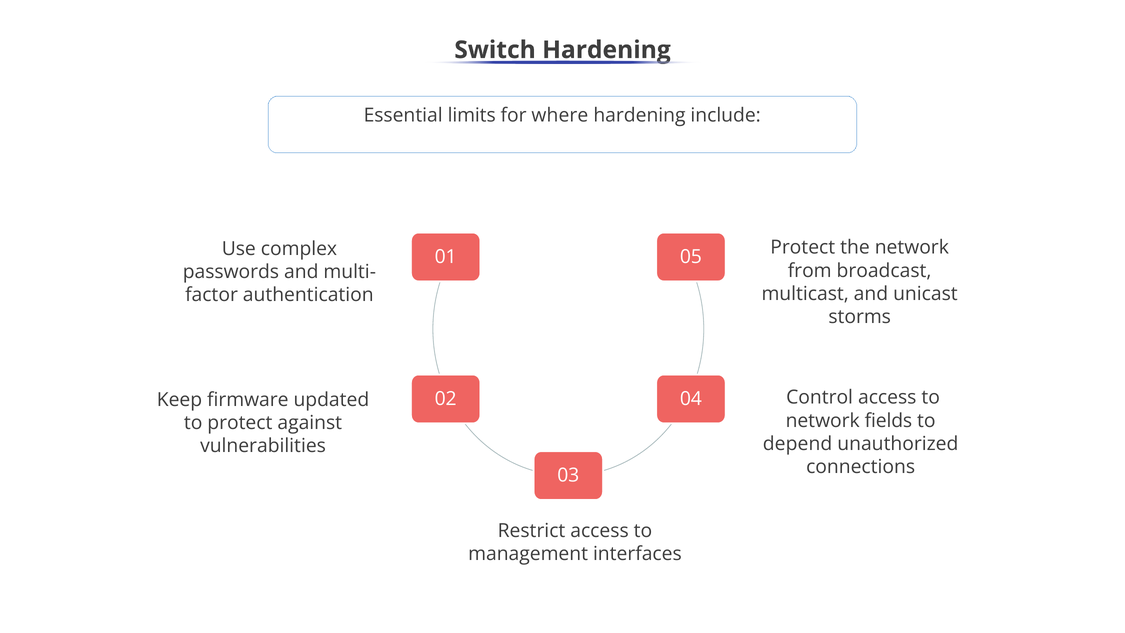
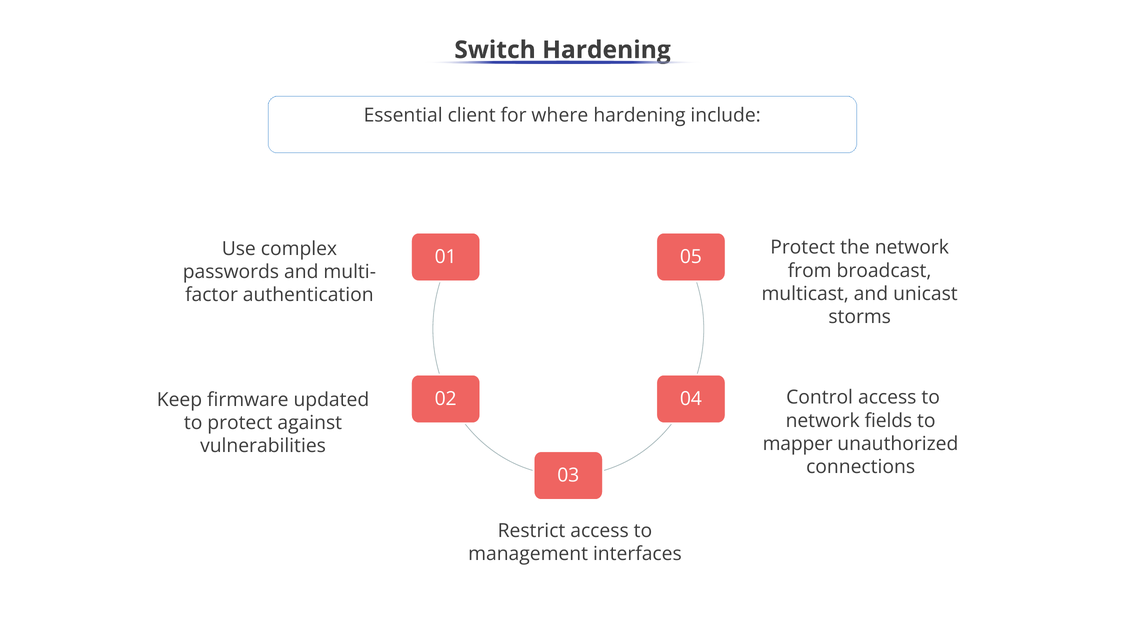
limits: limits -> client
depend: depend -> mapper
